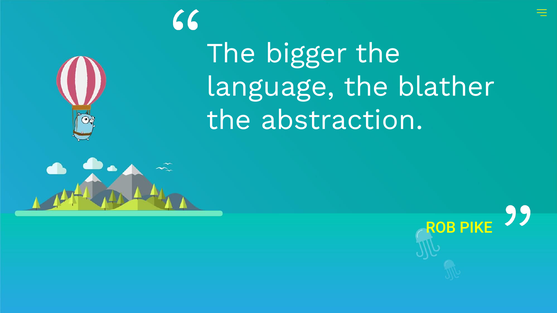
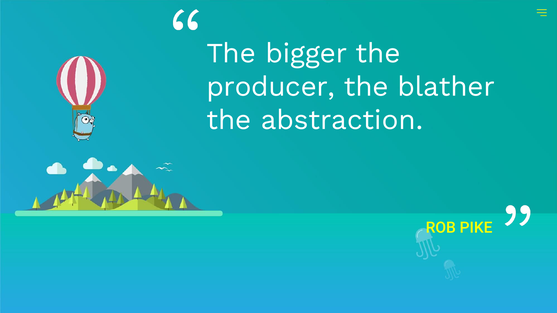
language: language -> producer
